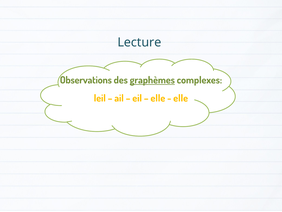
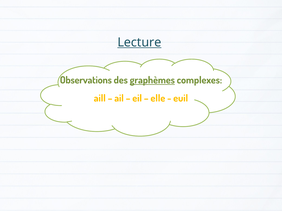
Lecture underline: none -> present
leil: leil -> aill
elle at (181, 98): elle -> euil
